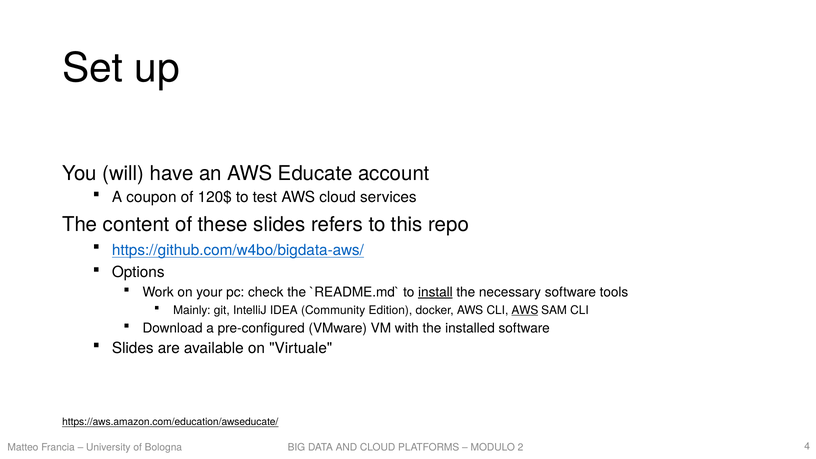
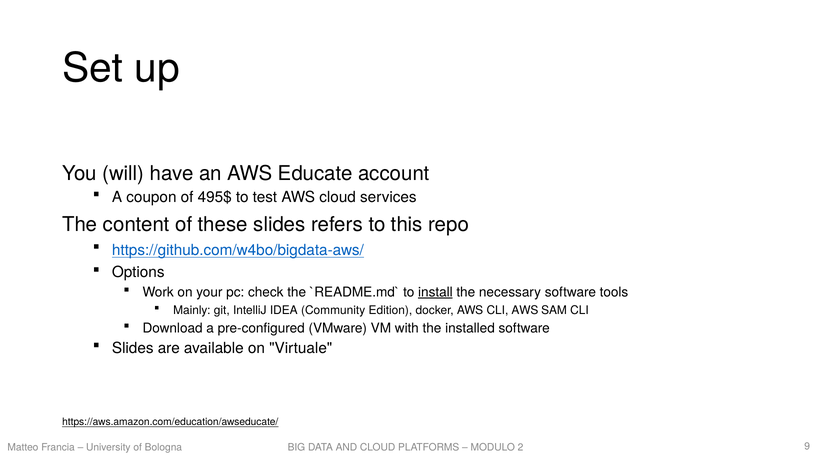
120$: 120$ -> 495$
AWS at (525, 310) underline: present -> none
4: 4 -> 9
